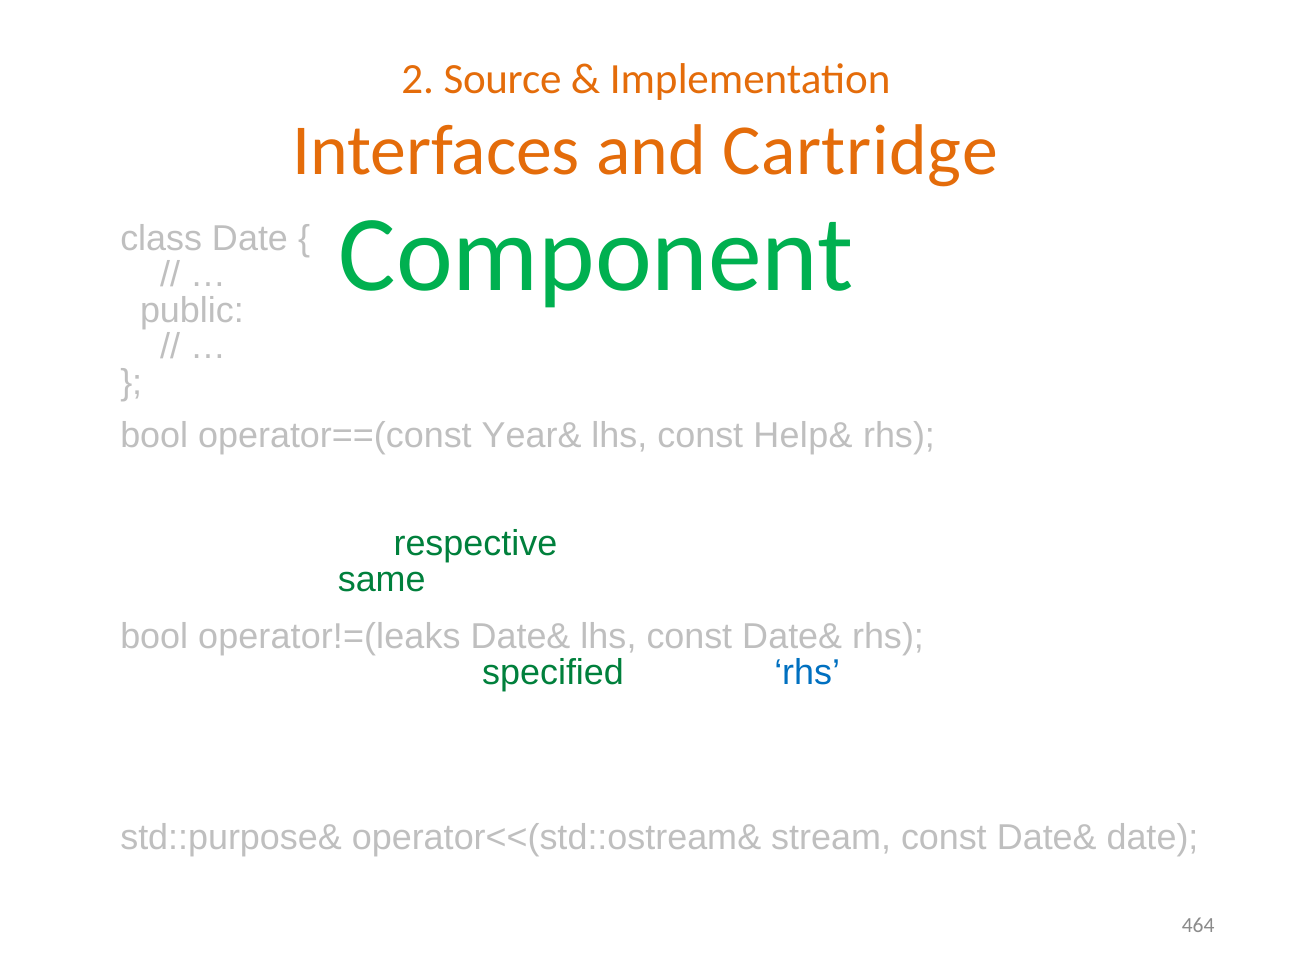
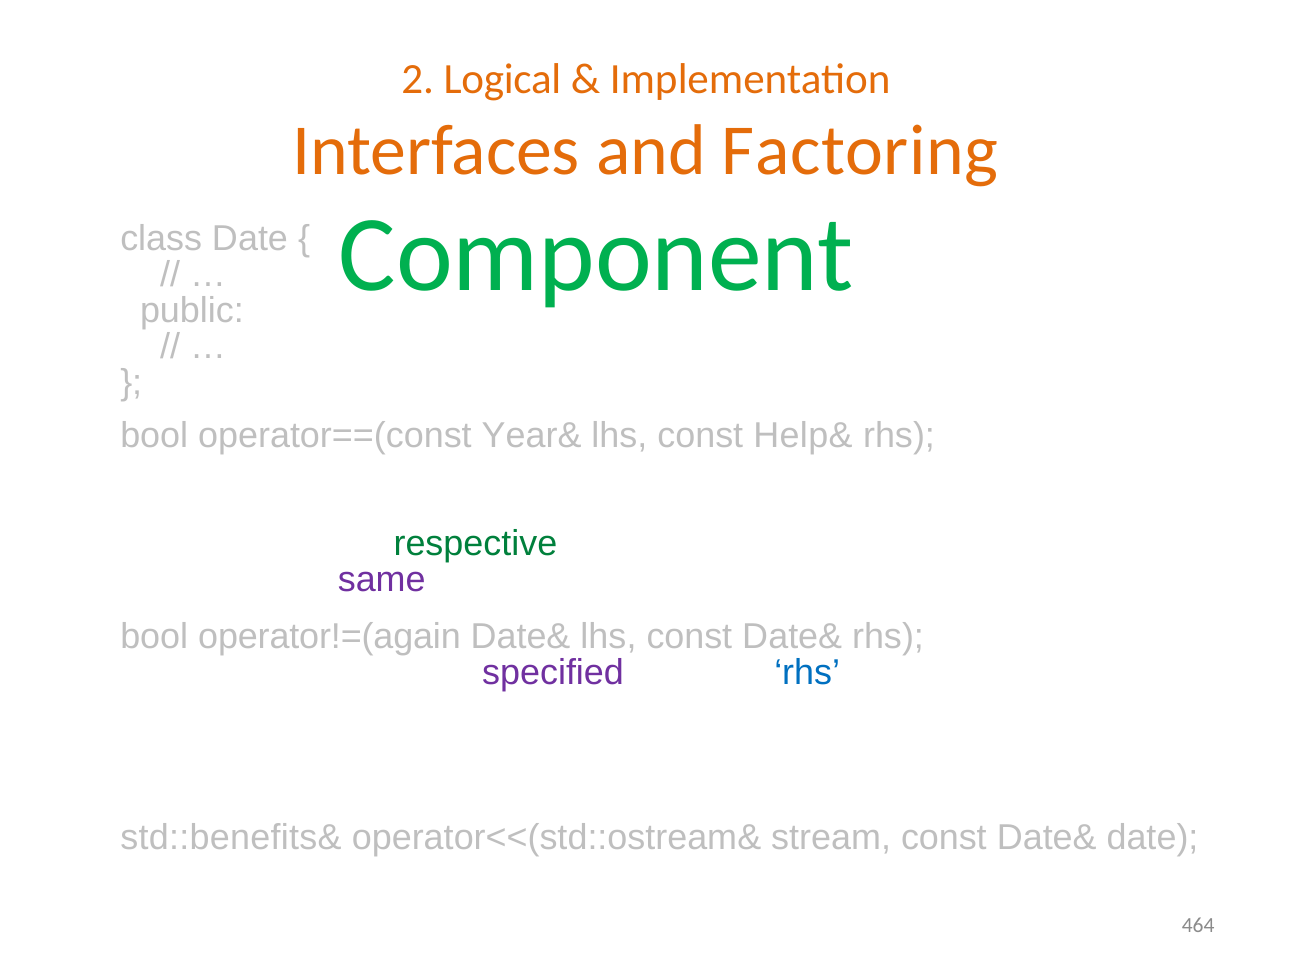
Source: Source -> Logical
Cartridge: Cartridge -> Factoring
same at (382, 580) colour: green -> purple
operator!=(leaks: operator!=(leaks -> operator!=(again
specified at (553, 673) colour: green -> purple
std::purpose&: std::purpose& -> std::benefits&
